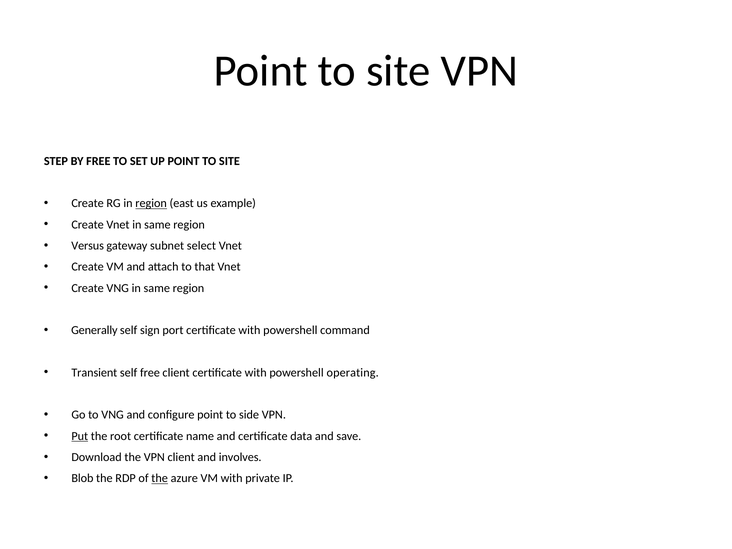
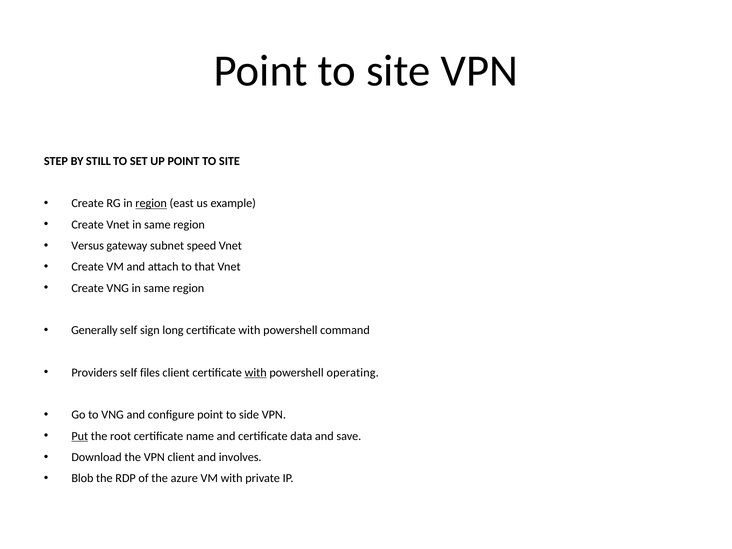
BY FREE: FREE -> STILL
select: select -> speed
port: port -> long
Transient: Transient -> Providers
self free: free -> files
with at (256, 373) underline: none -> present
the at (160, 478) underline: present -> none
